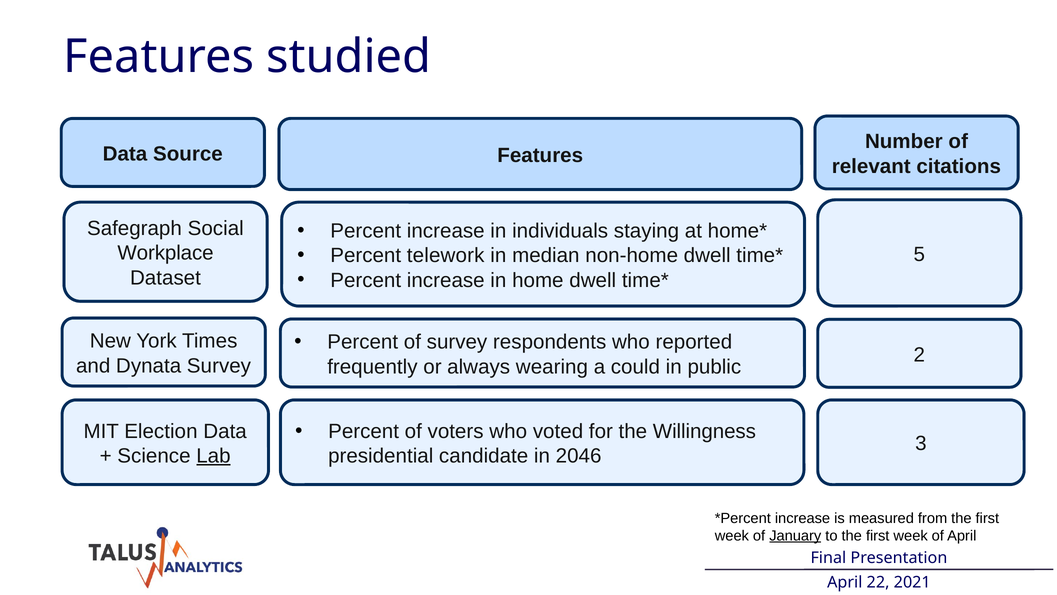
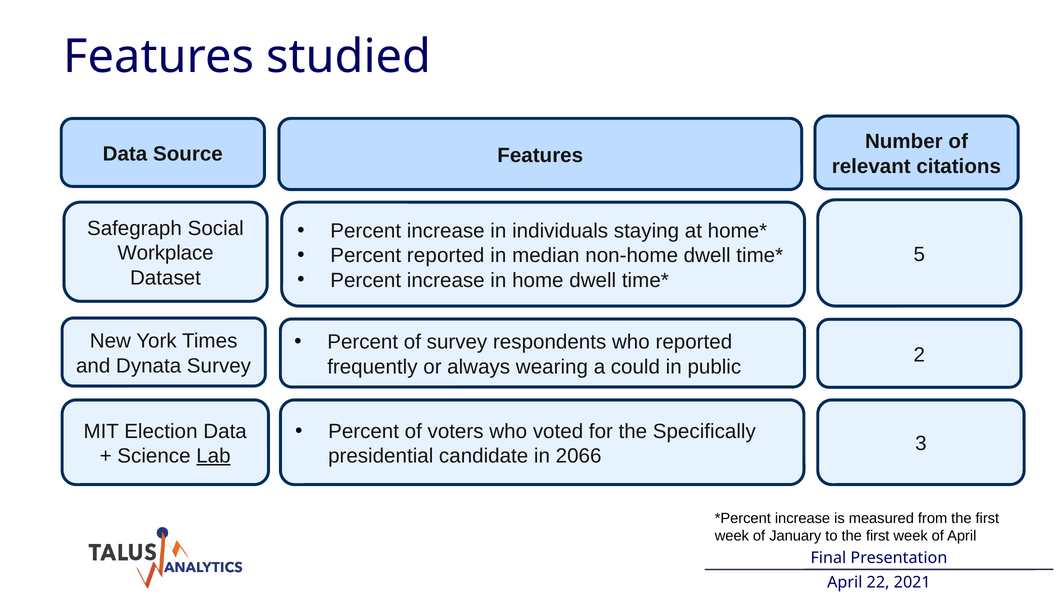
Percent telework: telework -> reported
Willingness: Willingness -> Specifically
2046: 2046 -> 2066
January underline: present -> none
